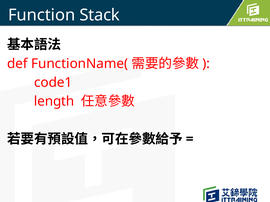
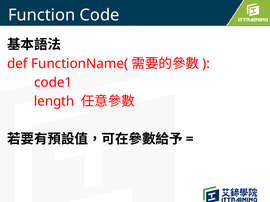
Stack: Stack -> Code
